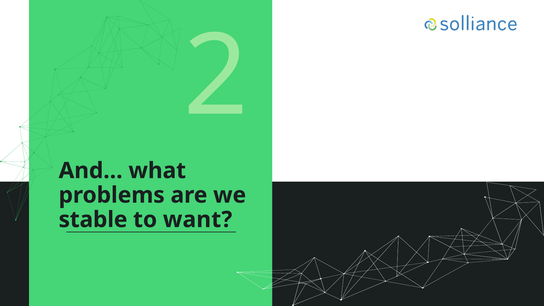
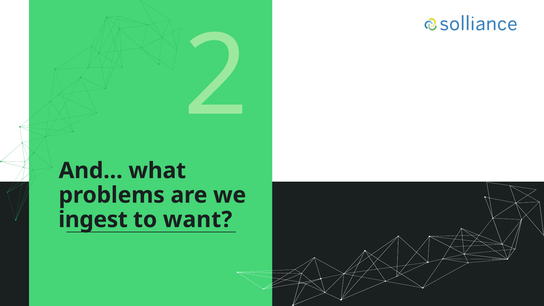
stable: stable -> ingest
